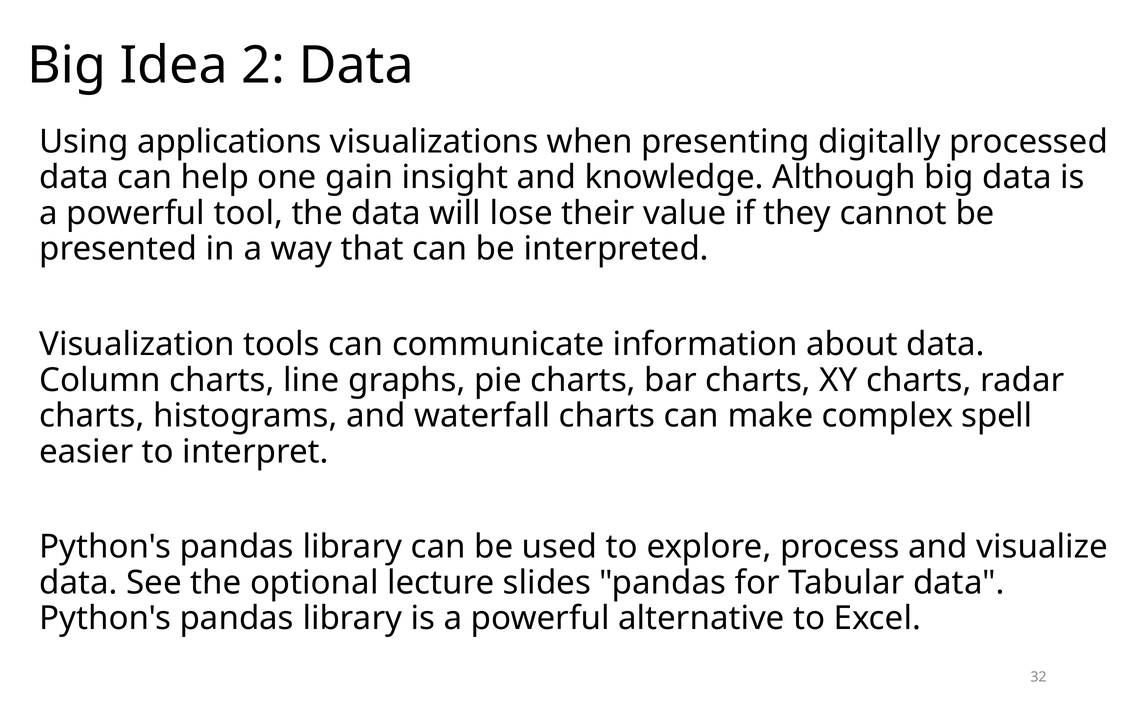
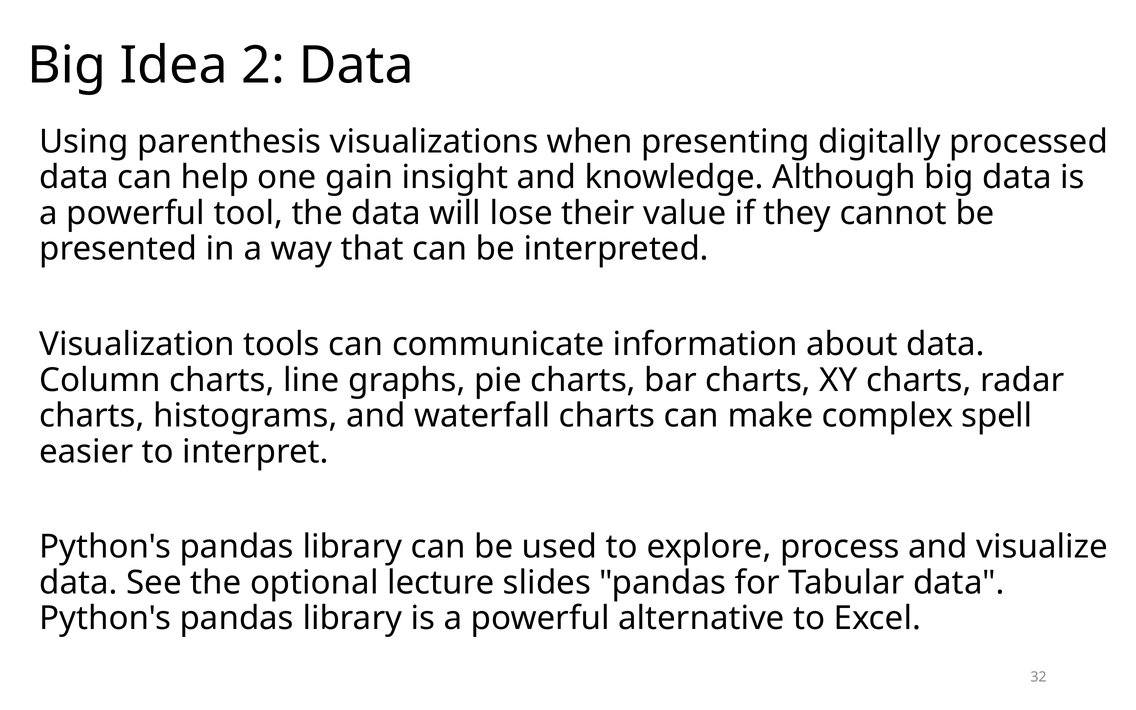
applications: applications -> parenthesis
